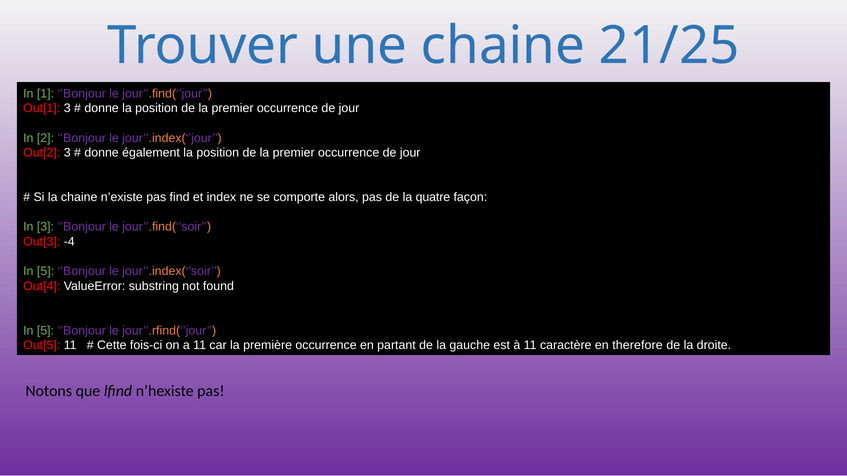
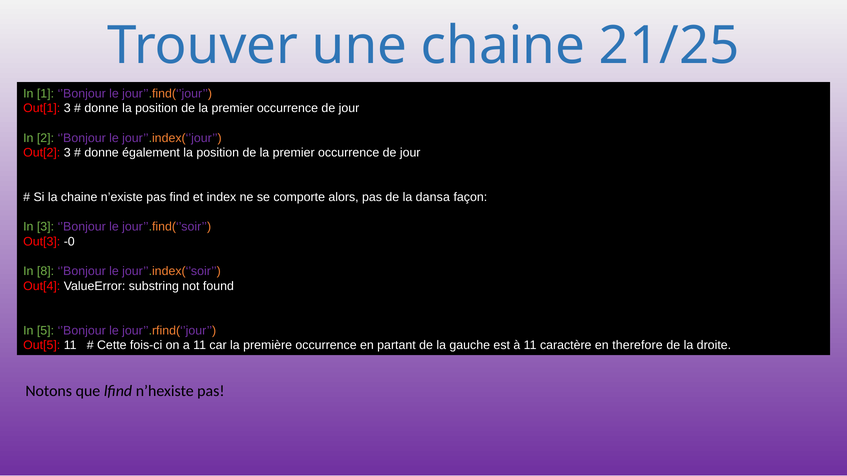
quatre: quatre -> dansa
-4: -4 -> -0
5 at (46, 272): 5 -> 8
